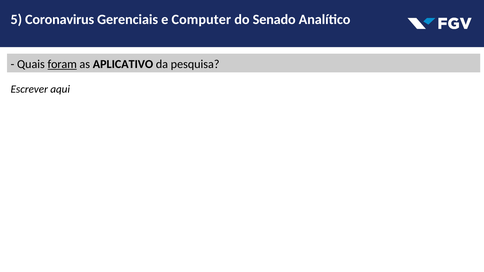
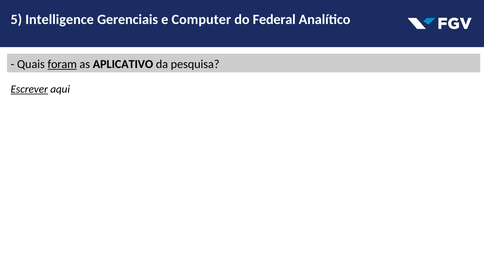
Coronavirus: Coronavirus -> Intelligence
Senado: Senado -> Federal
Escrever underline: none -> present
